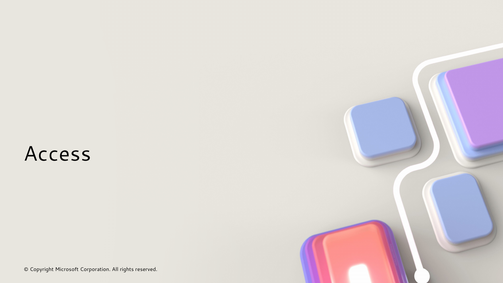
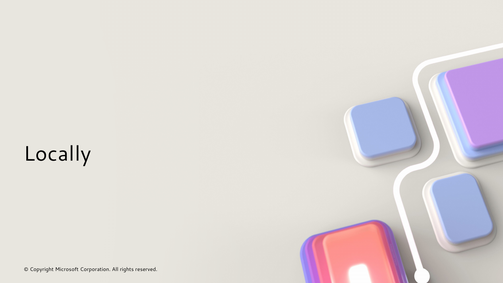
Access: Access -> Locally
